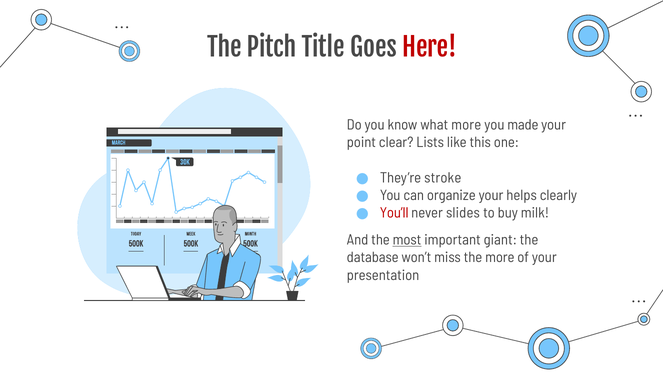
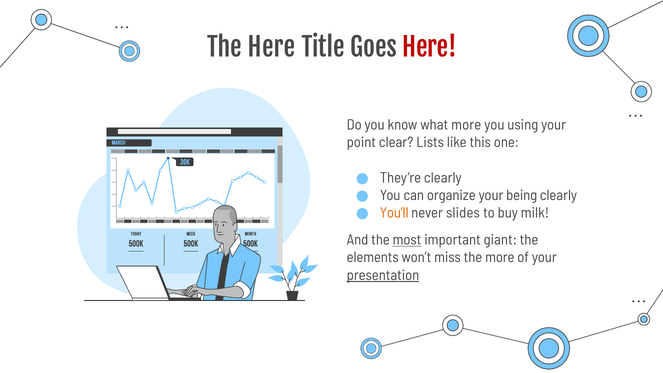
The Pitch: Pitch -> Here
made: made -> using
They’re stroke: stroke -> clearly
helps: helps -> being
You’ll colour: red -> orange
database: database -> elements
presentation underline: none -> present
